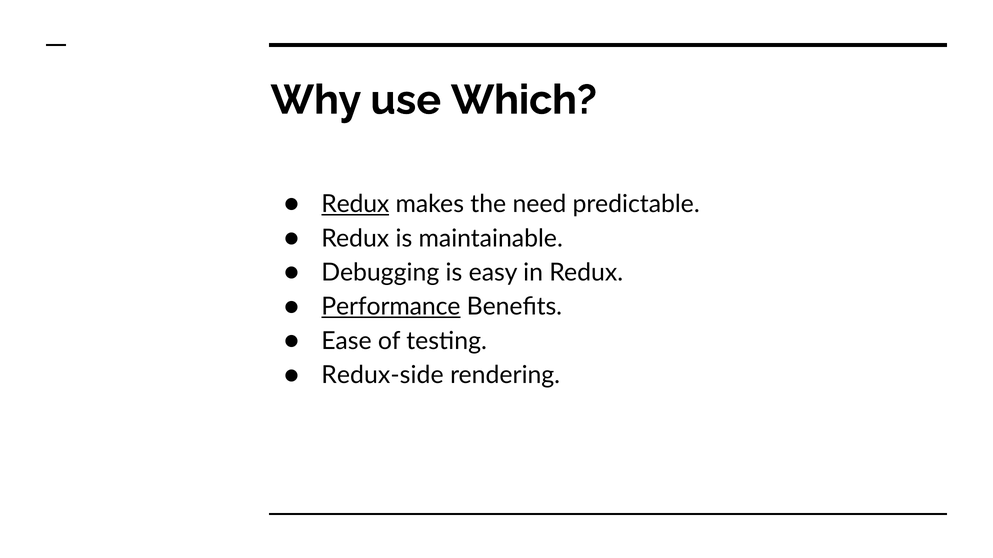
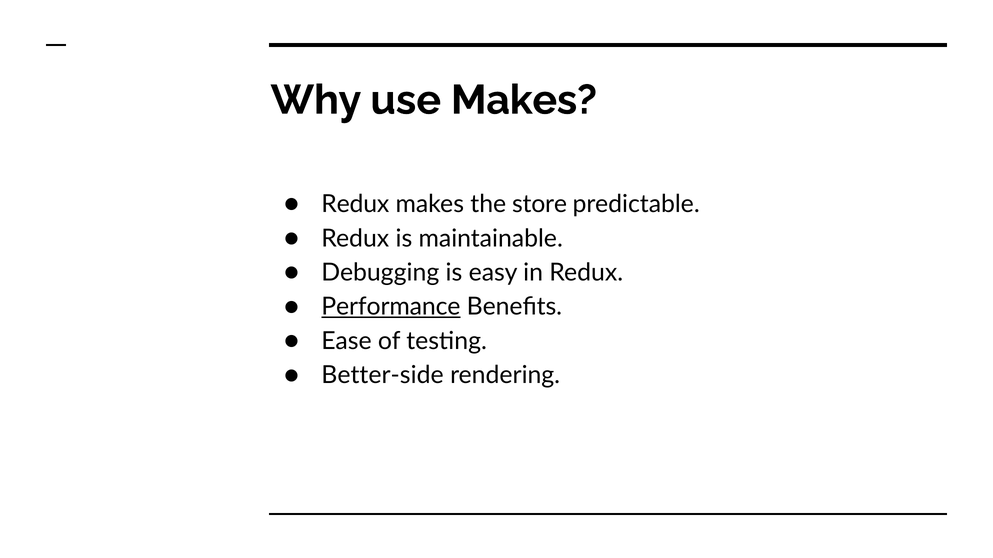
use Which: Which -> Makes
Redux at (355, 204) underline: present -> none
need: need -> store
Redux-side: Redux-side -> Better-side
